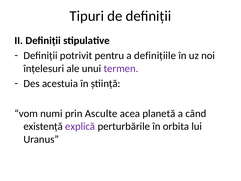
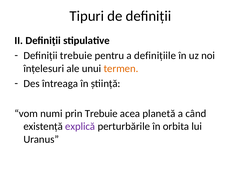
Definiții potrivit: potrivit -> trebuie
termen colour: purple -> orange
acestuia: acestuia -> întreaga
prin Asculte: Asculte -> Trebuie
